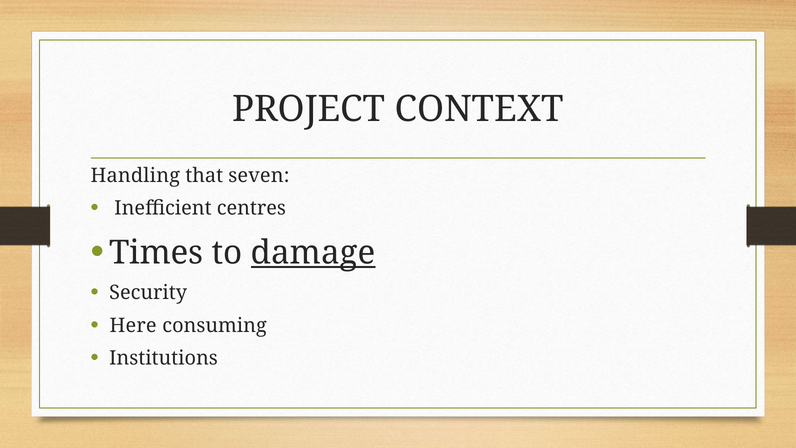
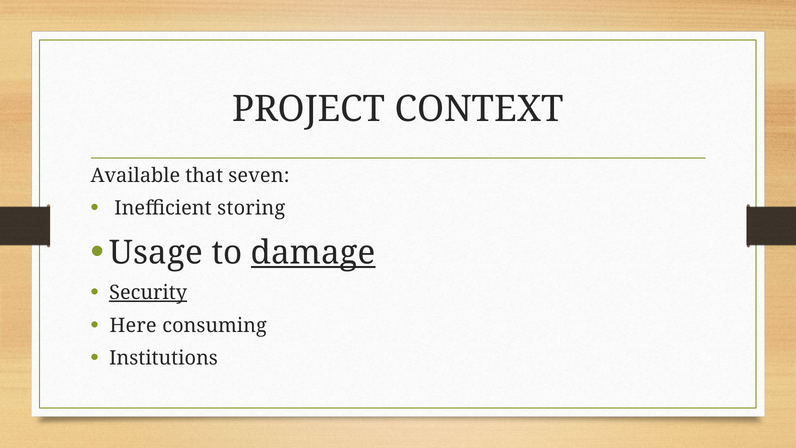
Handling: Handling -> Available
centres: centres -> storing
Times: Times -> Usage
Security underline: none -> present
